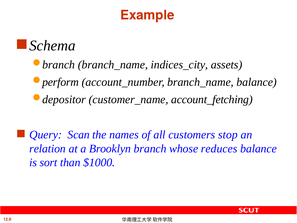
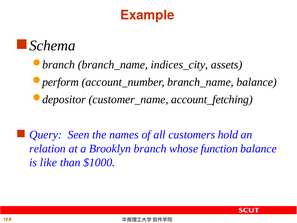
Scan: Scan -> Seen
stop: stop -> hold
reduces: reduces -> function
sort: sort -> like
